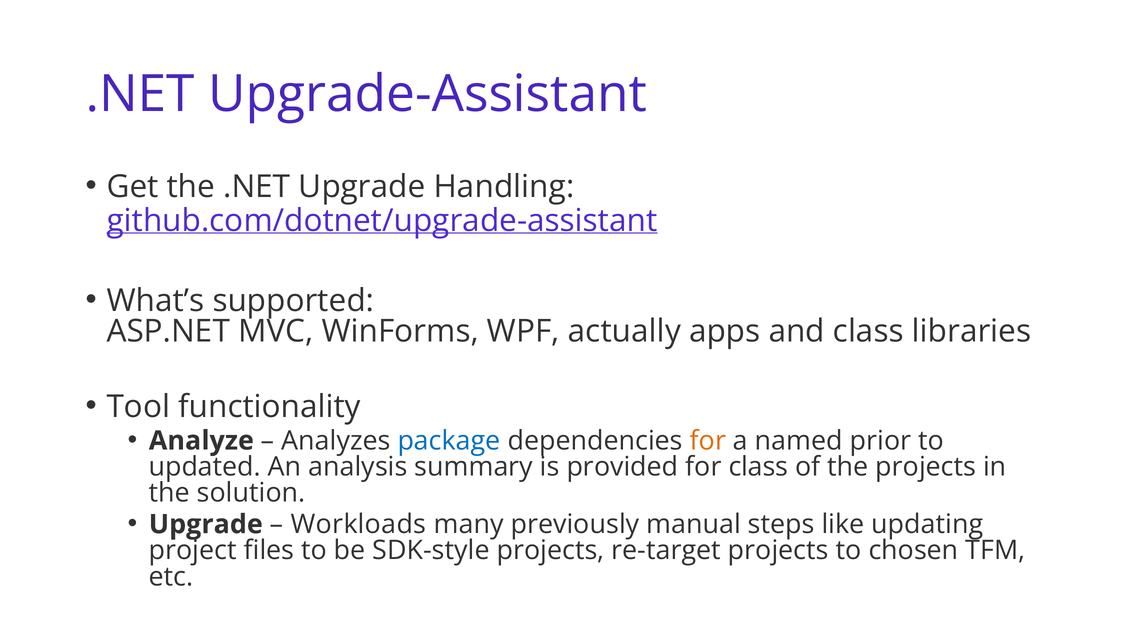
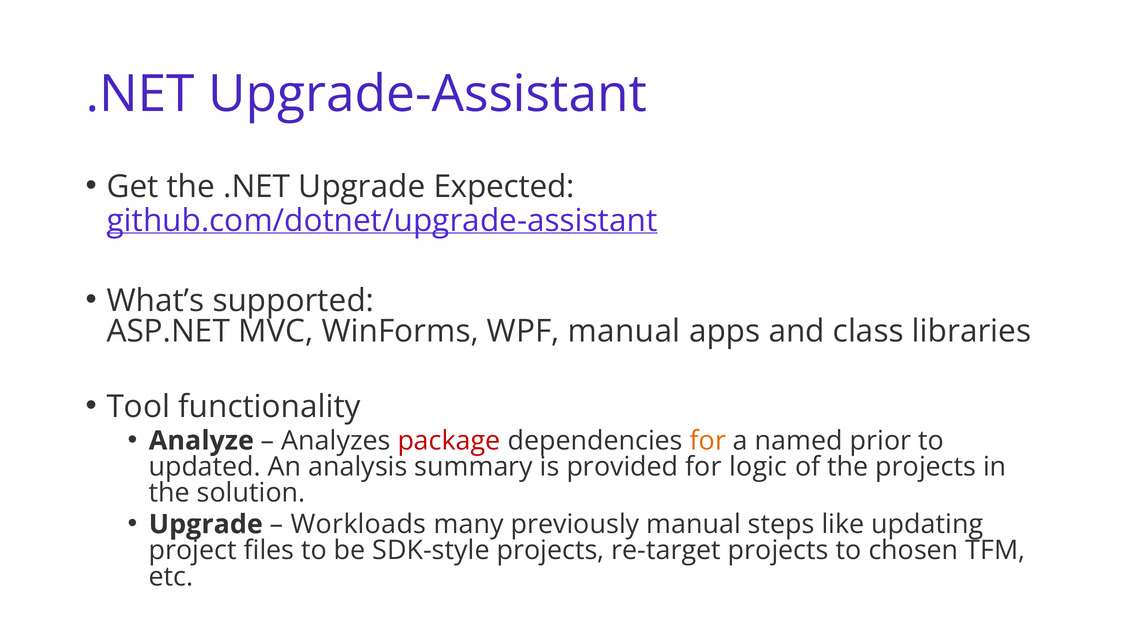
Handling: Handling -> Expected
WPF actually: actually -> manual
package colour: blue -> red
for class: class -> logic
